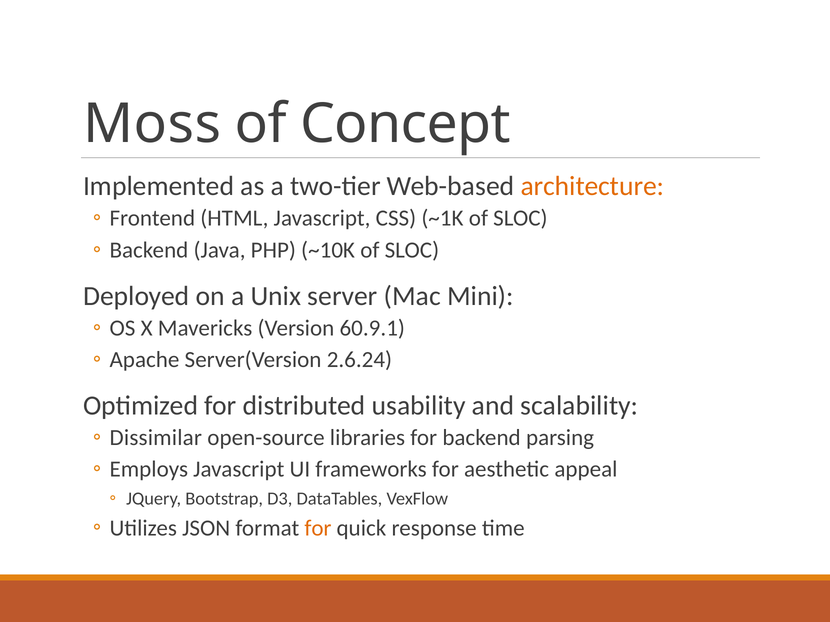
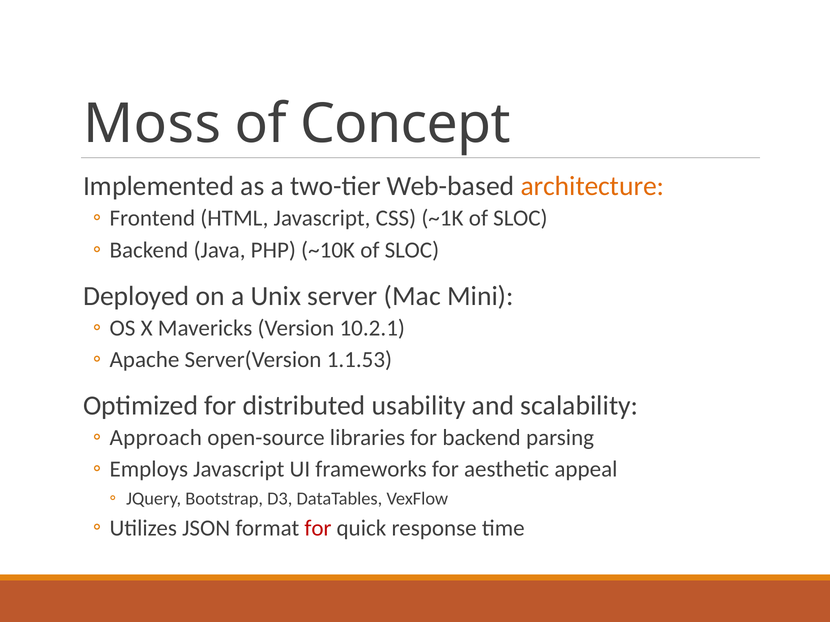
60.9.1: 60.9.1 -> 10.2.1
2.6.24: 2.6.24 -> 1.1.53
Dissimilar: Dissimilar -> Approach
for at (318, 528) colour: orange -> red
